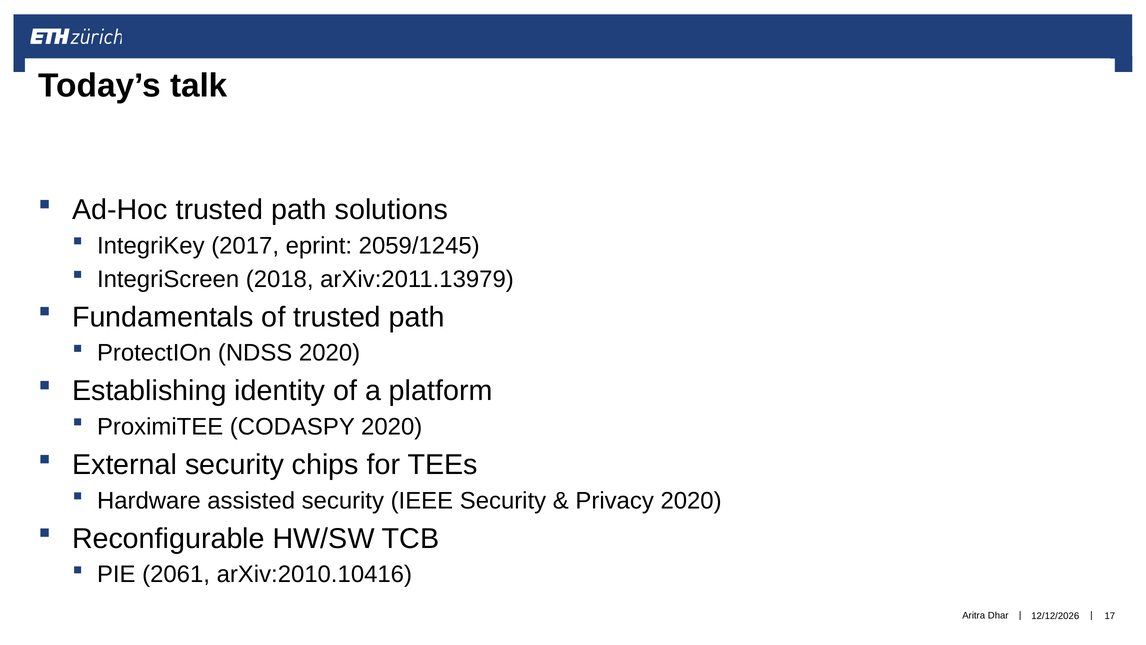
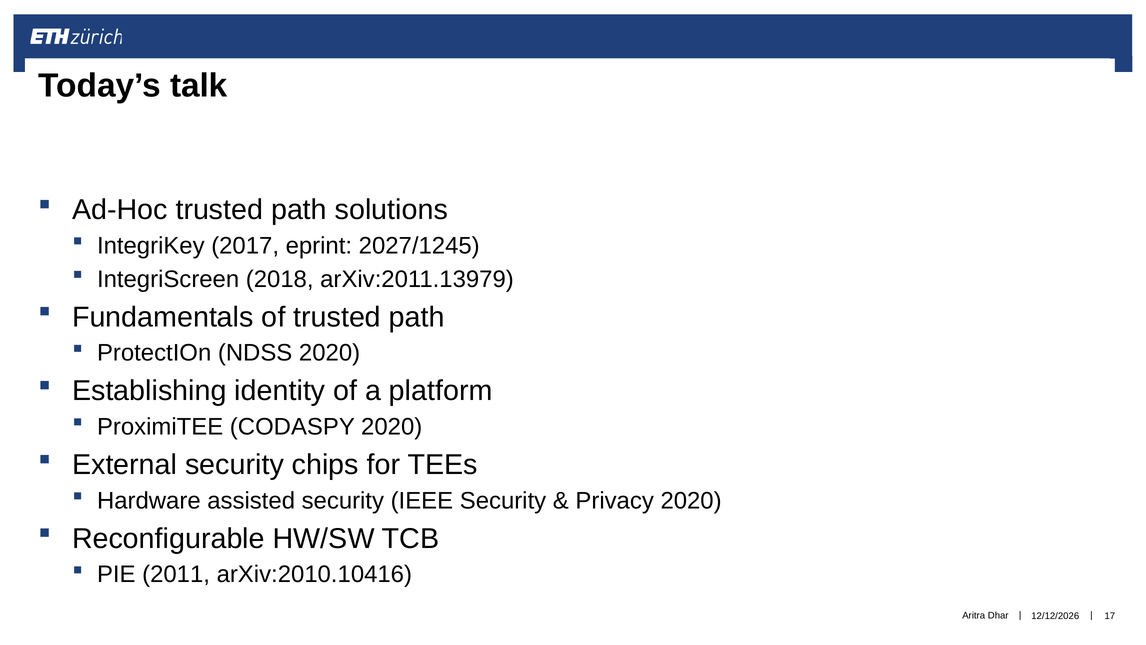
2059/1245: 2059/1245 -> 2027/1245
2061: 2061 -> 2011
